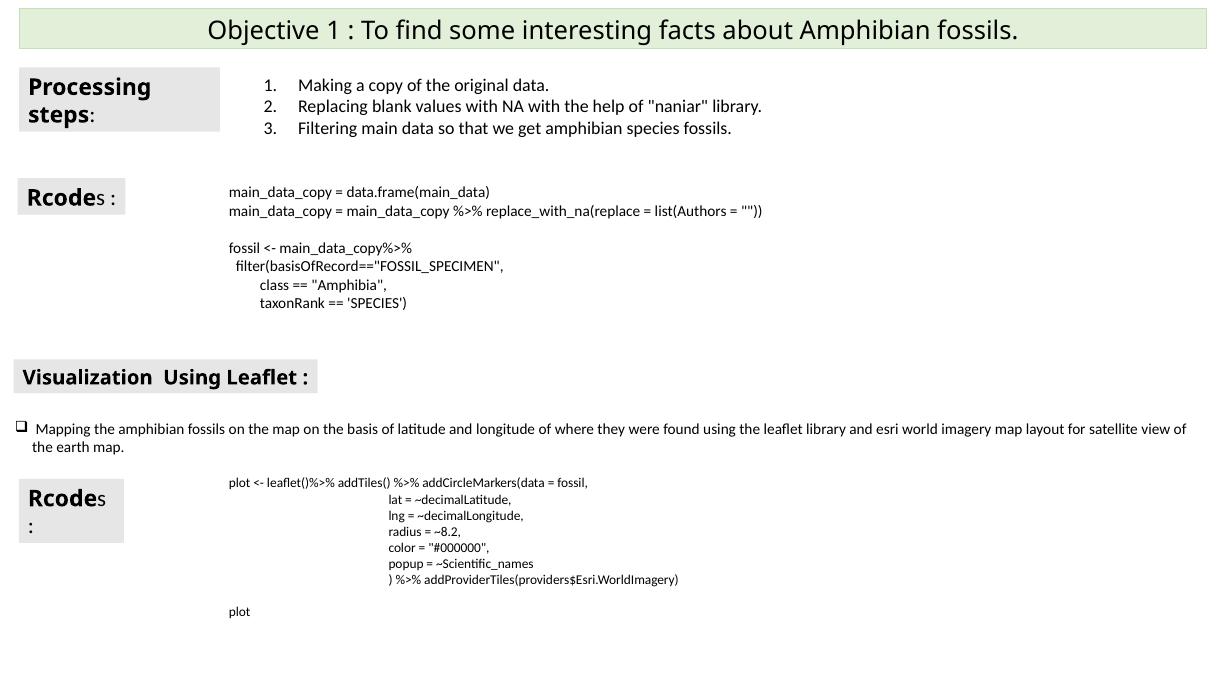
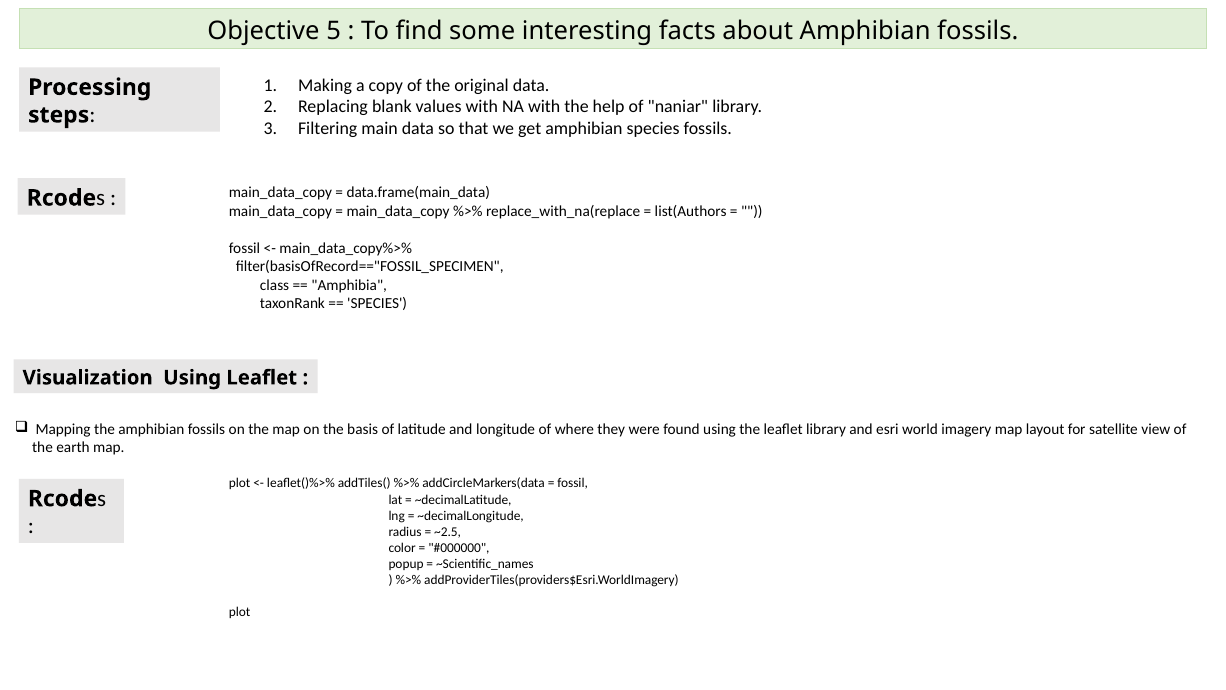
Objective 1: 1 -> 5
~8.2: ~8.2 -> ~2.5
